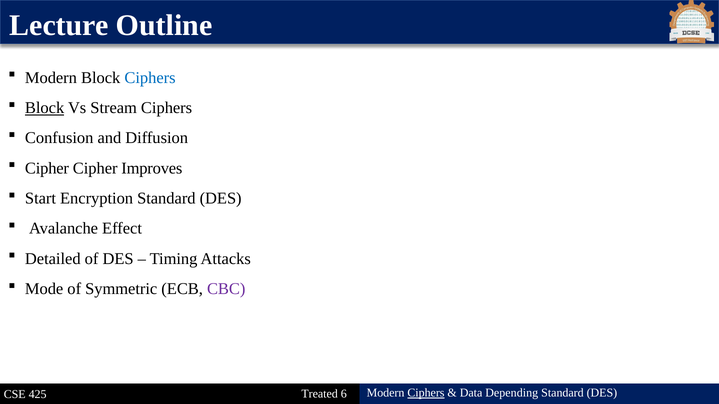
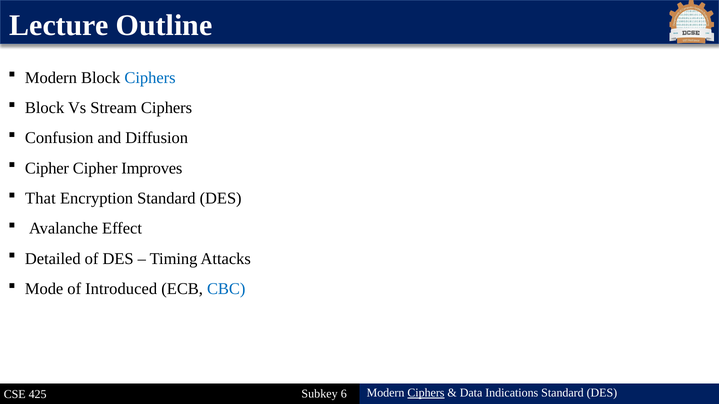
Block at (45, 108) underline: present -> none
Start: Start -> That
Symmetric: Symmetric -> Introduced
CBC colour: purple -> blue
Treated: Treated -> Subkey
Depending: Depending -> Indications
